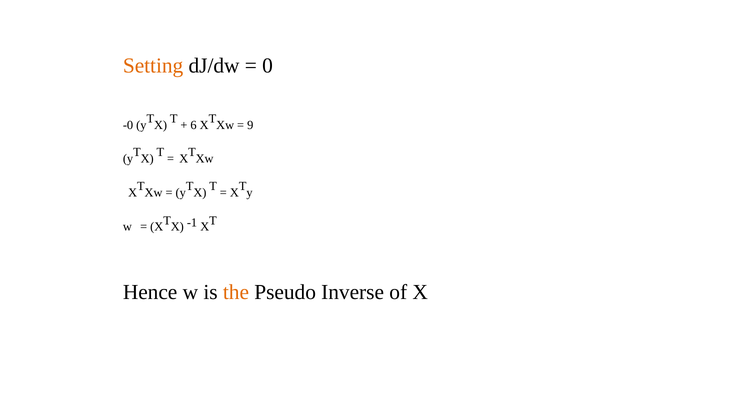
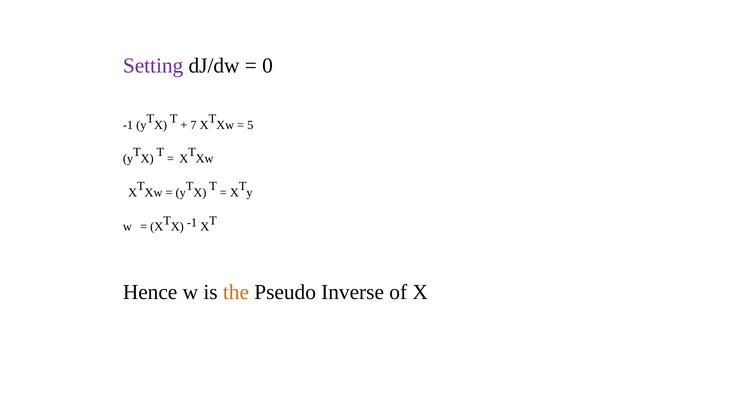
Setting colour: orange -> purple
-0 at (128, 125): -0 -> -1
6: 6 -> 7
9: 9 -> 5
